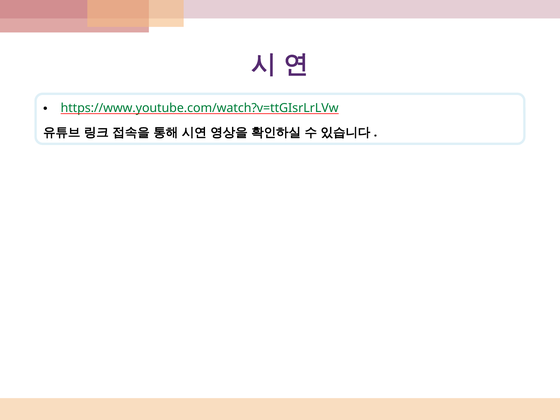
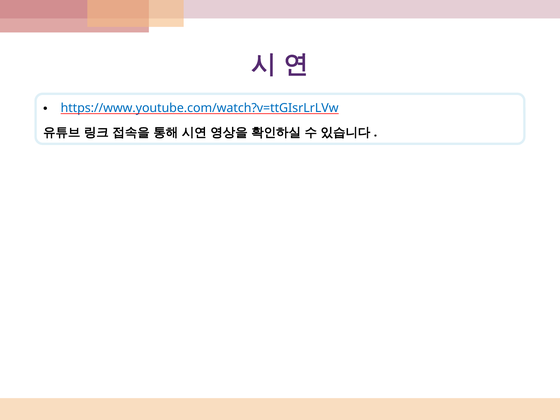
https://www.youtube.com/watch?v=ttGIsrLrLVw colour: green -> blue
